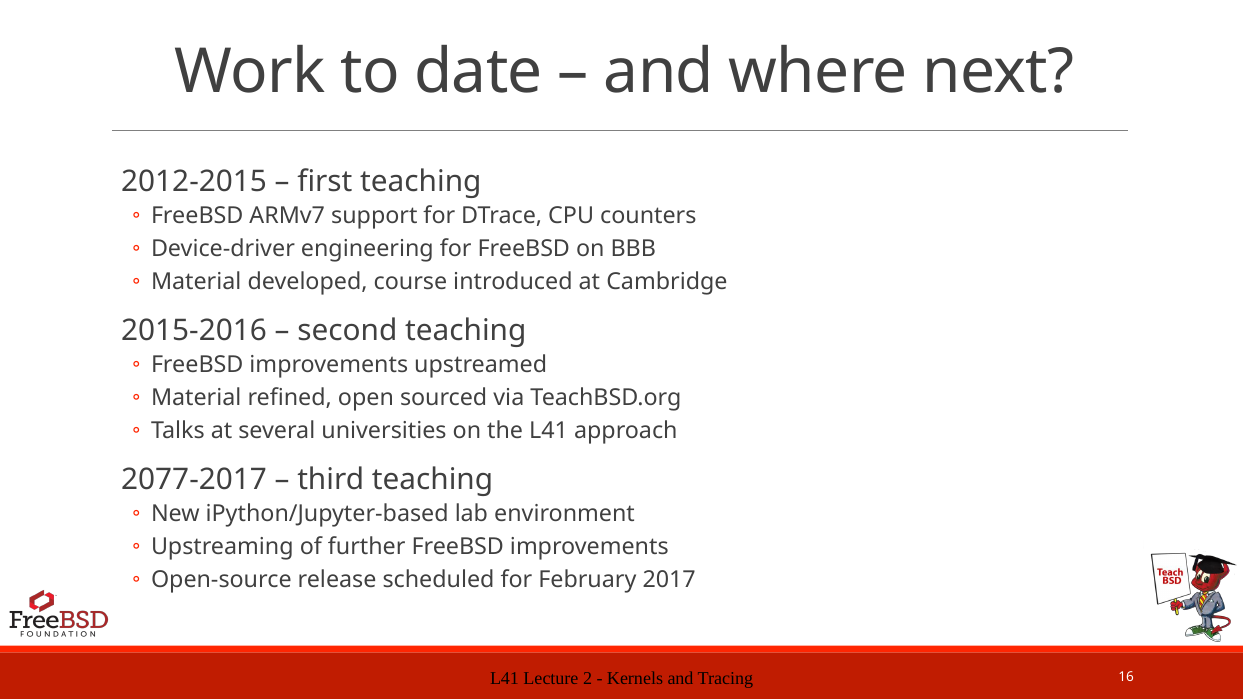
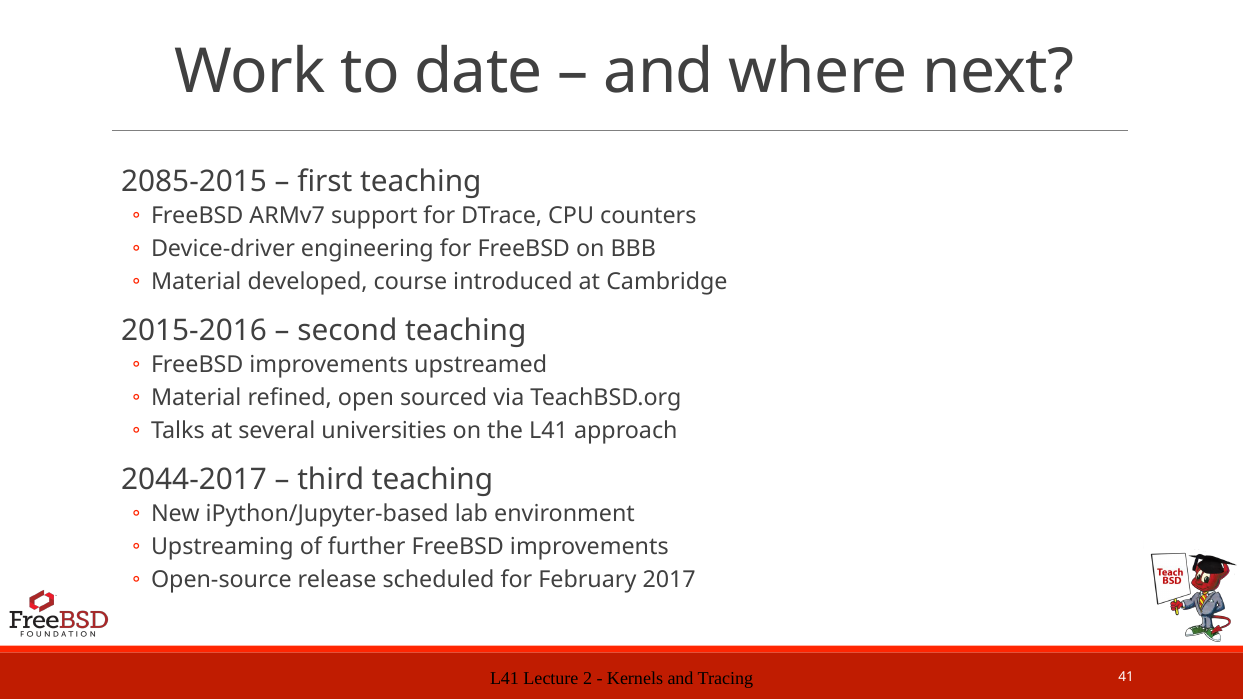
2012-2015: 2012-2015 -> 2085-2015
2077-2017: 2077-2017 -> 2044-2017
16: 16 -> 41
